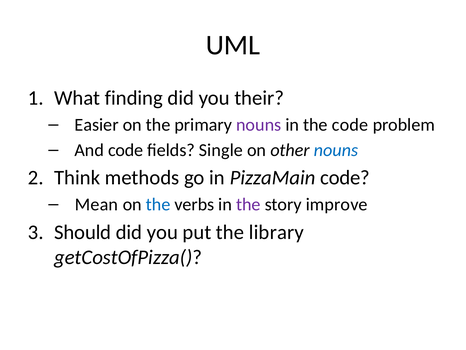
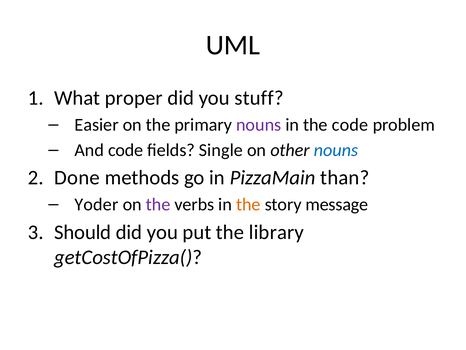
finding: finding -> proper
their: their -> stuff
Think: Think -> Done
PizzaMain code: code -> than
Mean: Mean -> Yoder
the at (158, 204) colour: blue -> purple
the at (248, 204) colour: purple -> orange
improve: improve -> message
